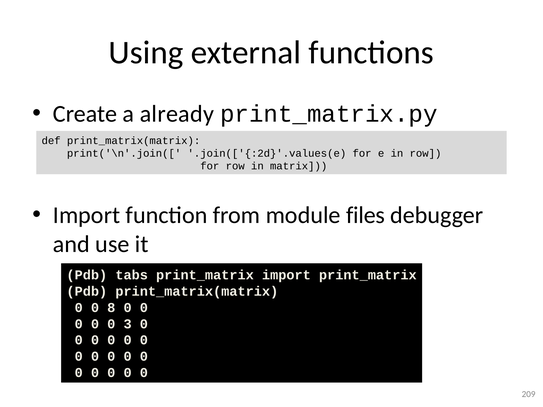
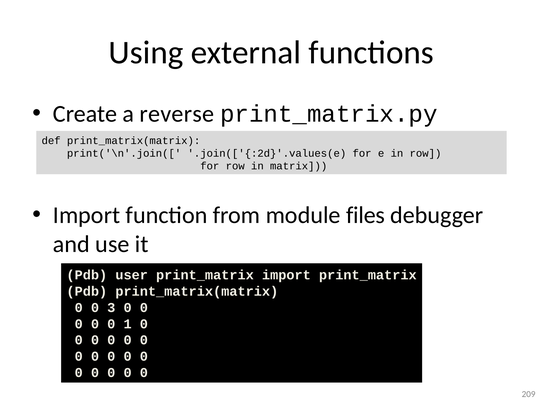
already: already -> reverse
tabs: tabs -> user
8: 8 -> 3
3: 3 -> 1
